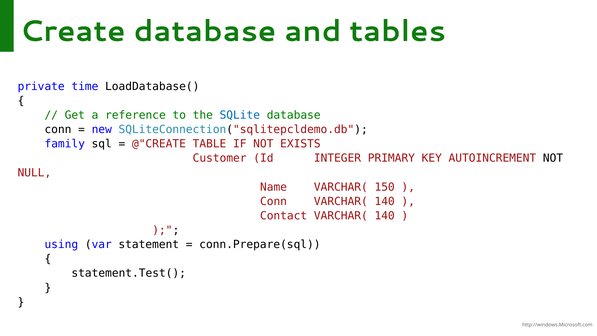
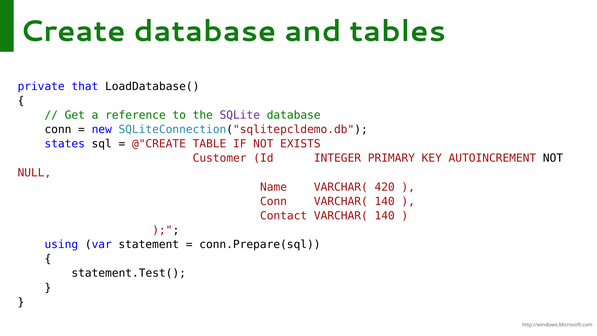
time: time -> that
SQLite colour: blue -> purple
family: family -> states
150: 150 -> 420
